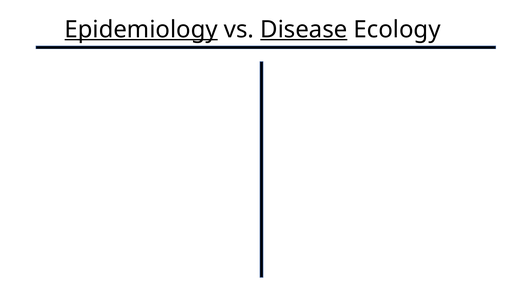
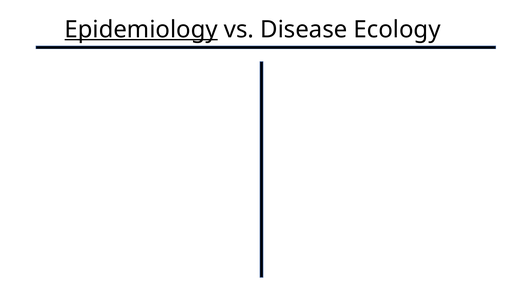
Disease at (304, 29) underline: present -> none
